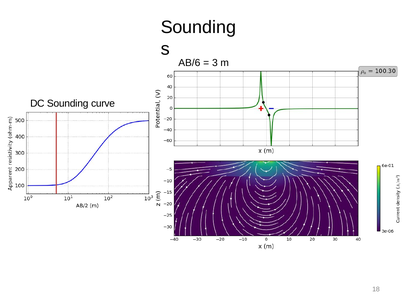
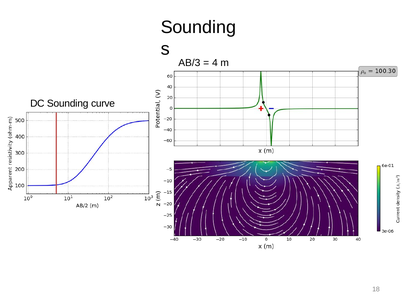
AB/6: AB/6 -> AB/3
3: 3 -> 4
